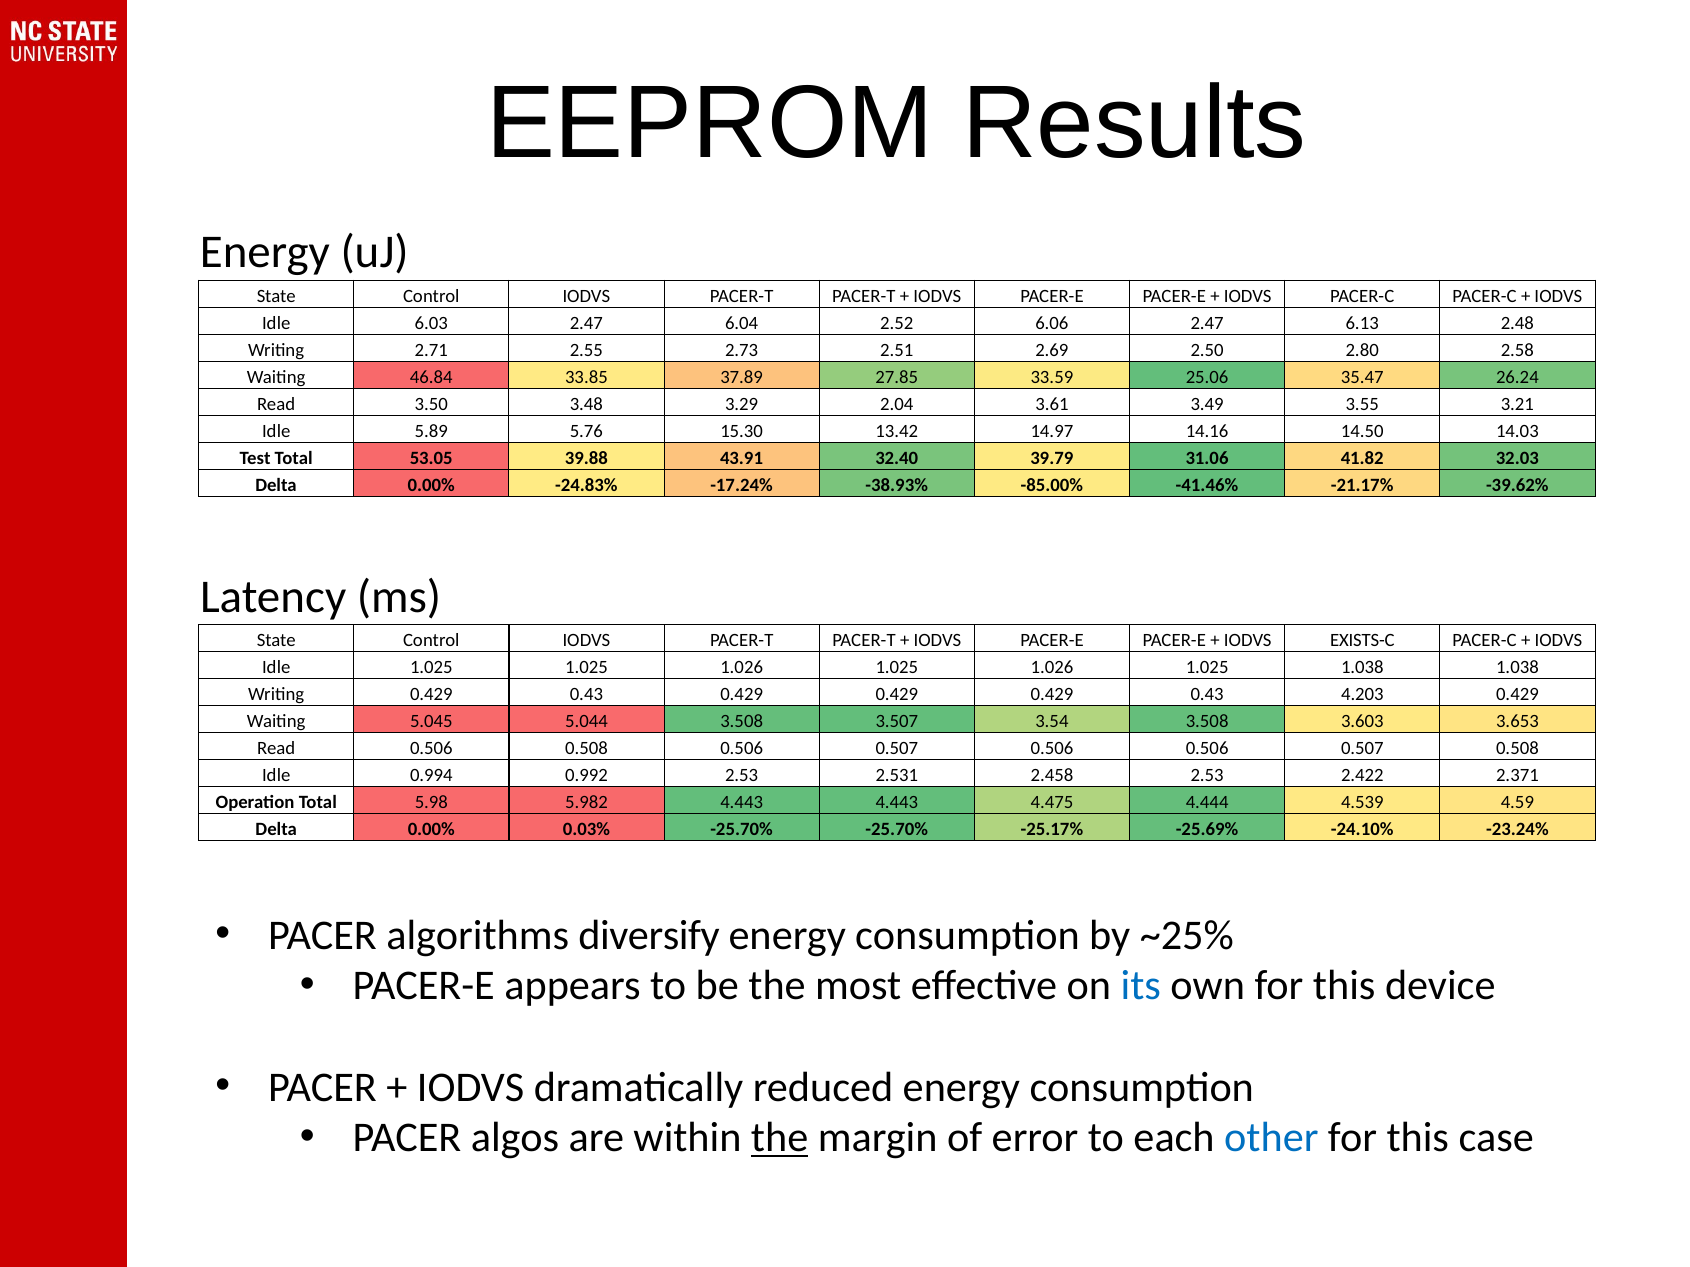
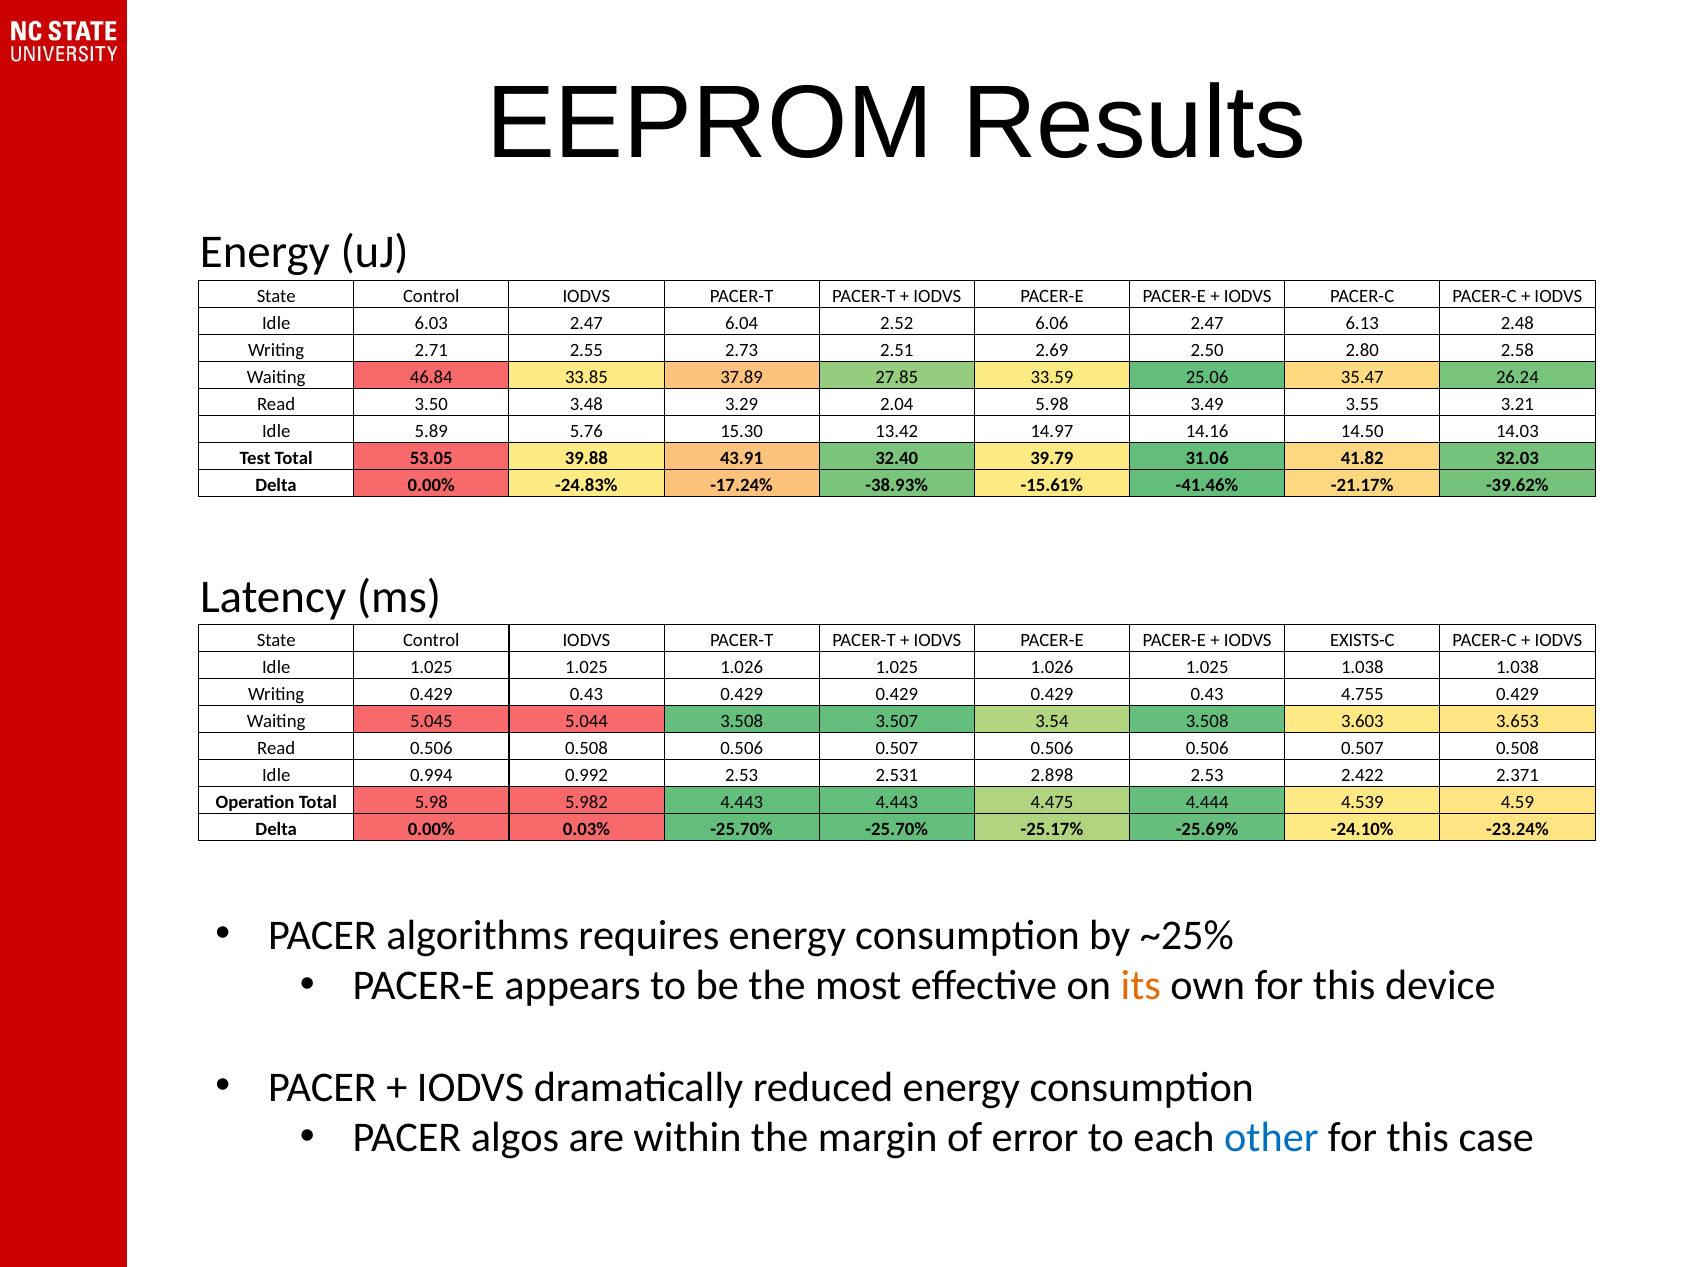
2.04 3.61: 3.61 -> 5.98
-85.00%: -85.00% -> -15.61%
4.203: 4.203 -> 4.755
2.458: 2.458 -> 2.898
diversify: diversify -> requires
its colour: blue -> orange
the at (780, 1138) underline: present -> none
